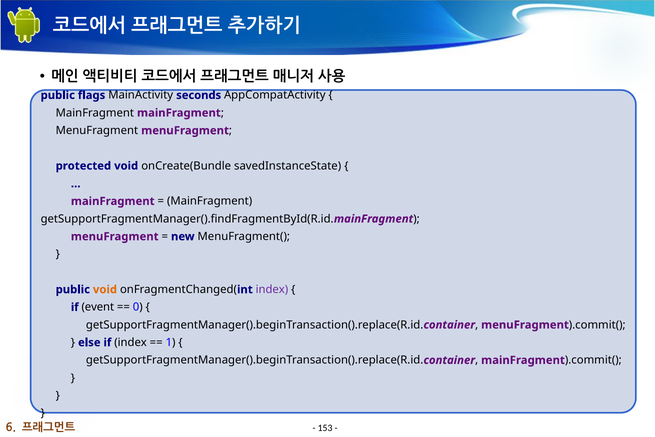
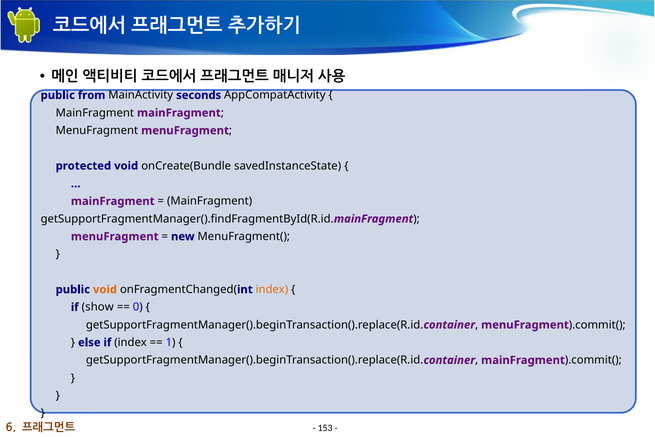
flags: flags -> from
index at (272, 289) colour: purple -> orange
event: event -> show
